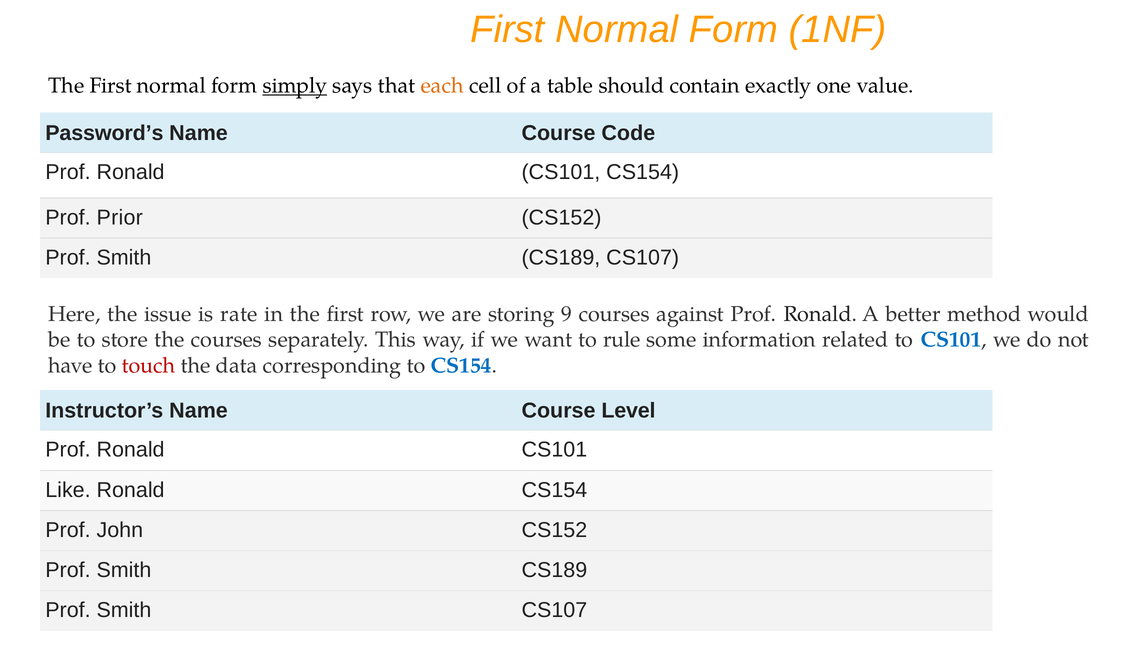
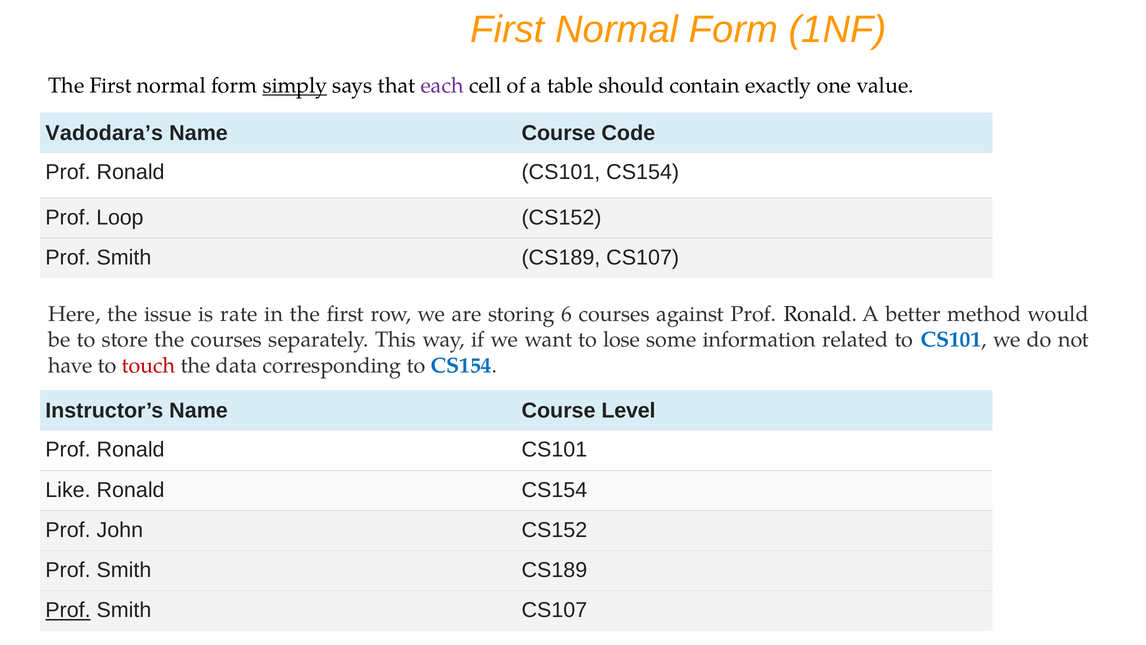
each colour: orange -> purple
Password’s: Password’s -> Vadodara’s
Prior: Prior -> Loop
9: 9 -> 6
rule: rule -> lose
Prof at (68, 610) underline: none -> present
